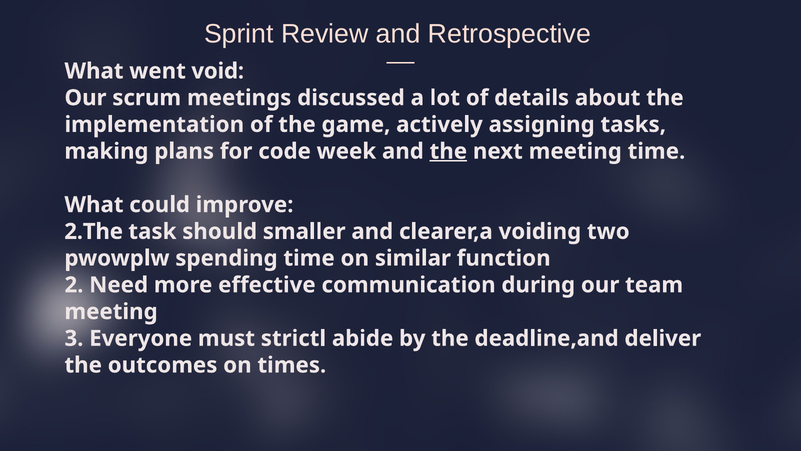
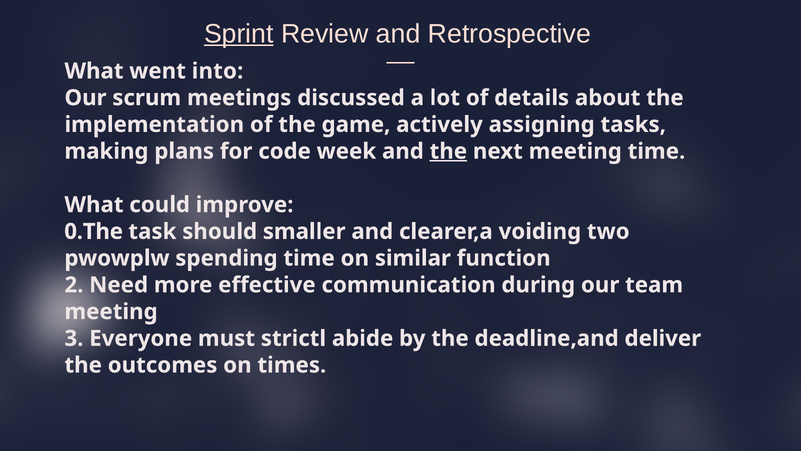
Sprint underline: none -> present
void: void -> into
2.The: 2.The -> 0.The
